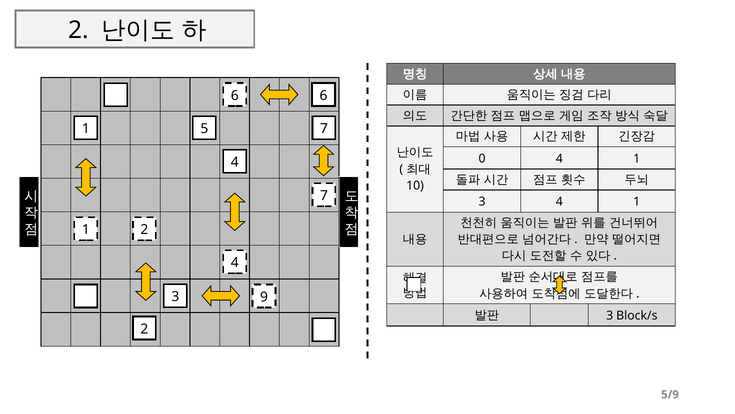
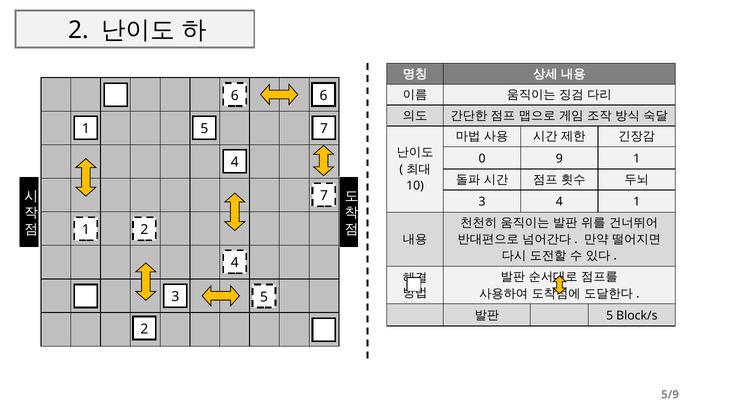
0 4: 4 -> 9
3 9: 9 -> 5
3 at (610, 315): 3 -> 5
